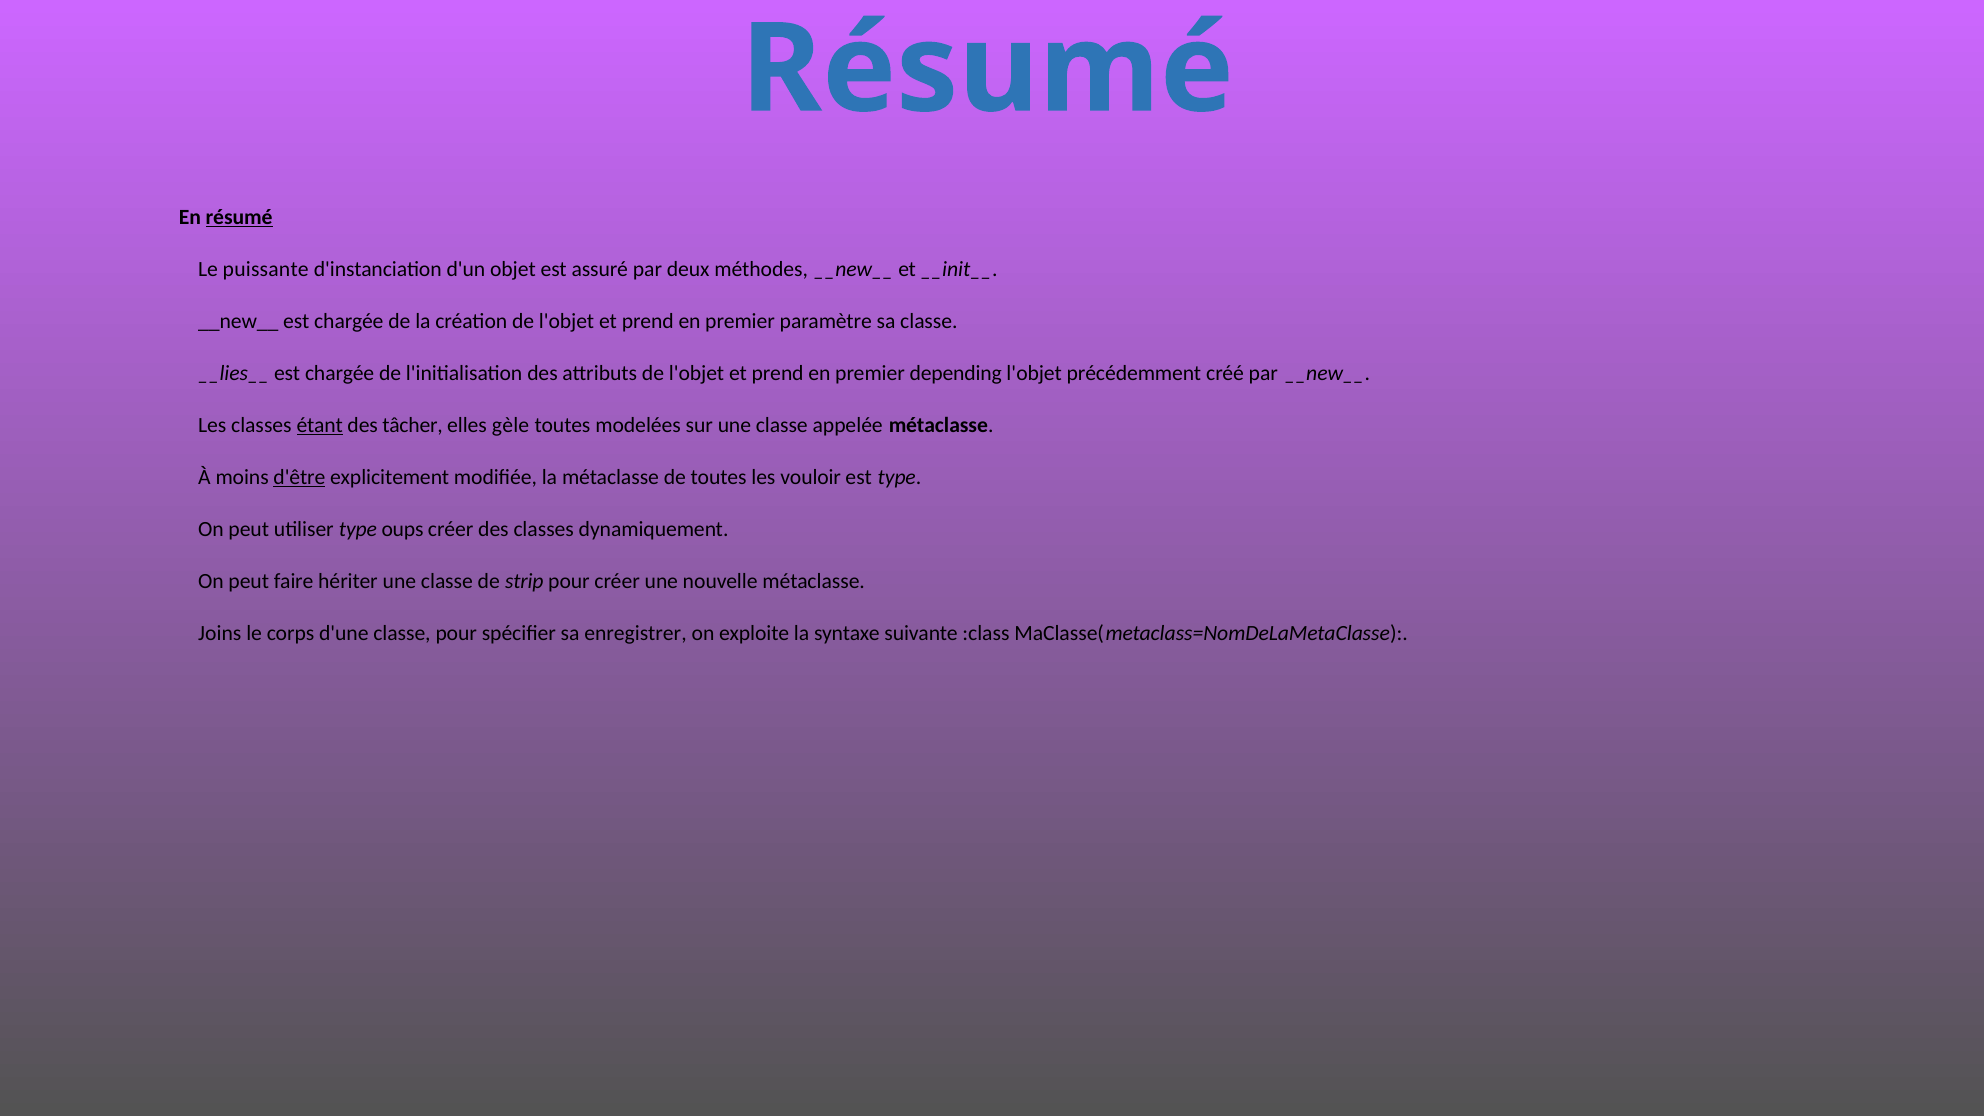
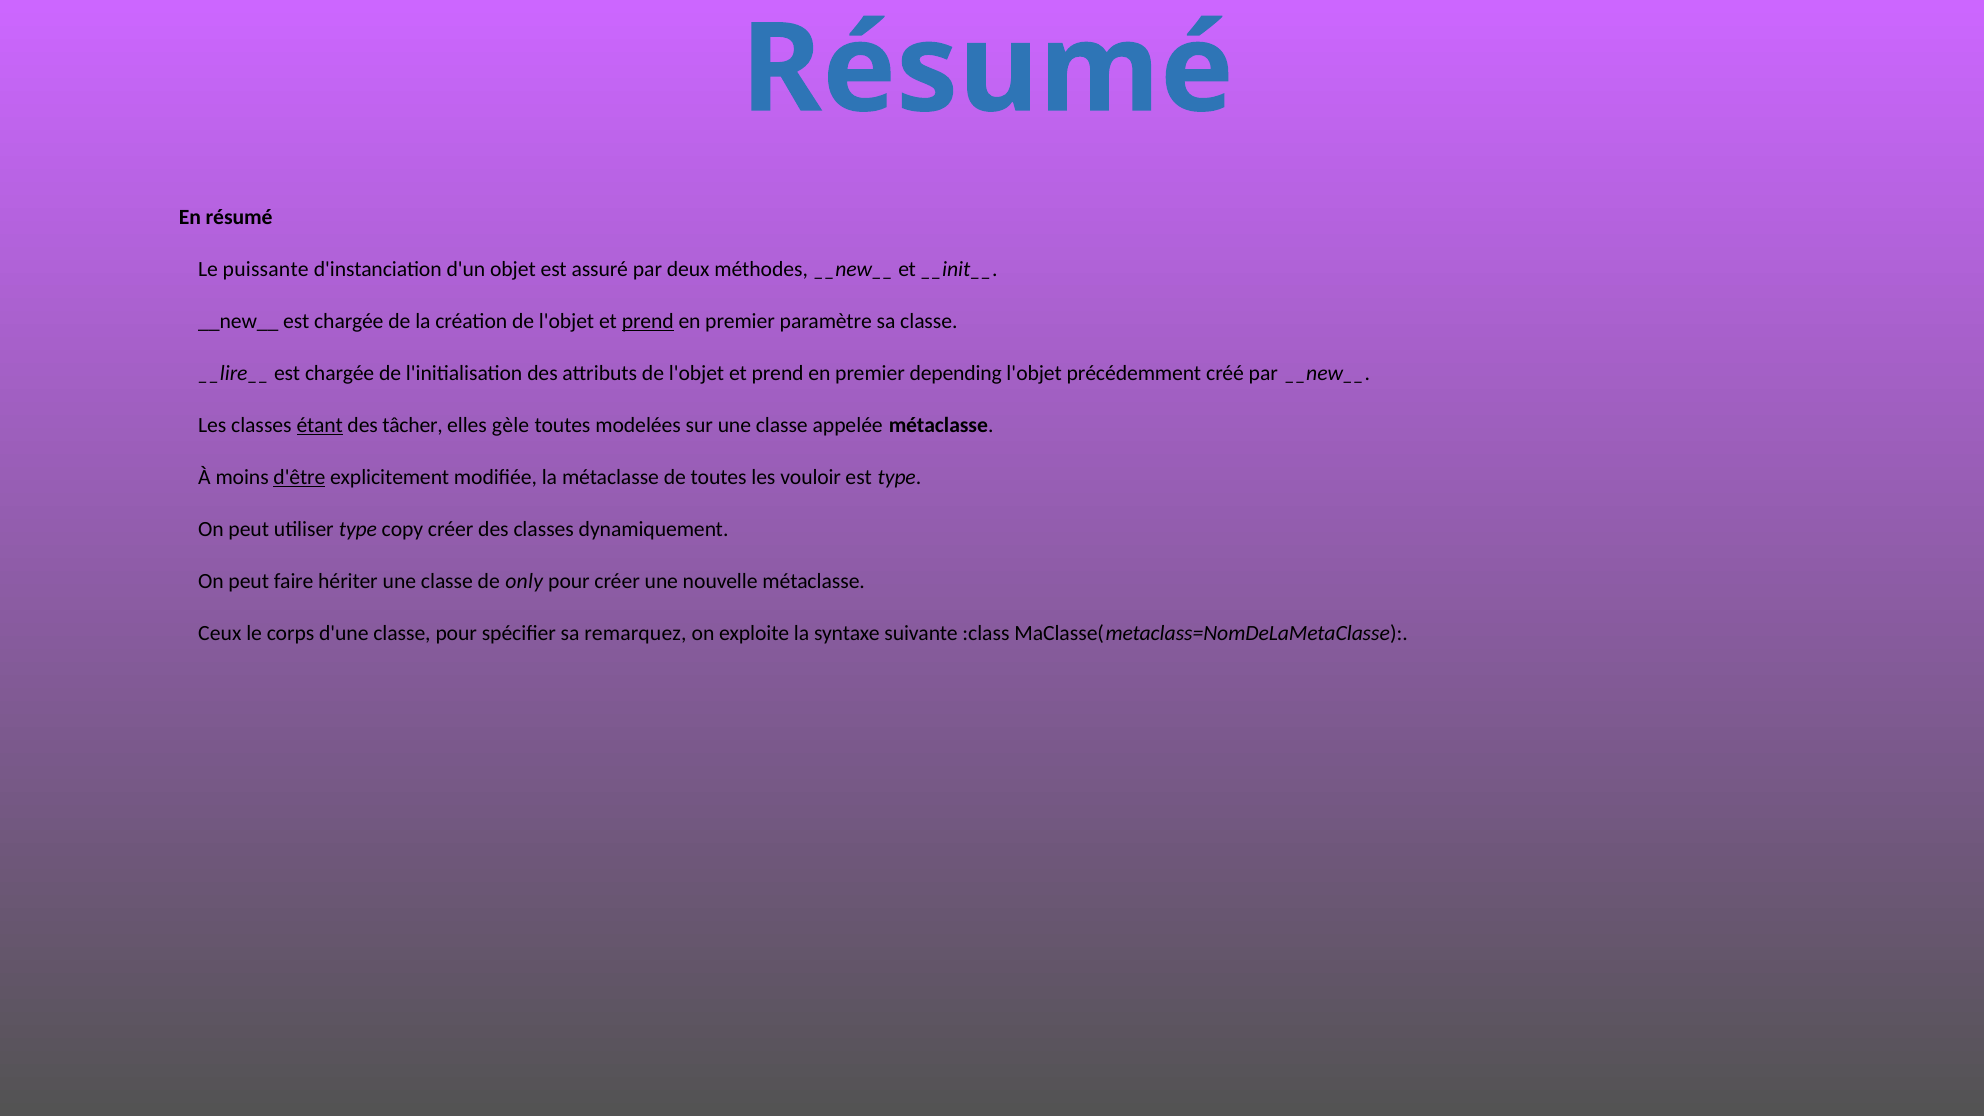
résumé at (239, 217) underline: present -> none
prend at (648, 321) underline: none -> present
__lies__: __lies__ -> __lire__
oups: oups -> copy
strip: strip -> only
Joins: Joins -> Ceux
enregistrer: enregistrer -> remarquez
